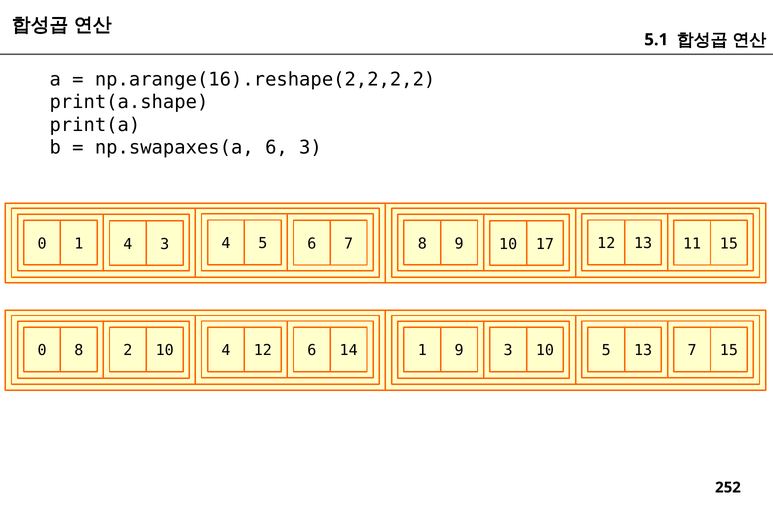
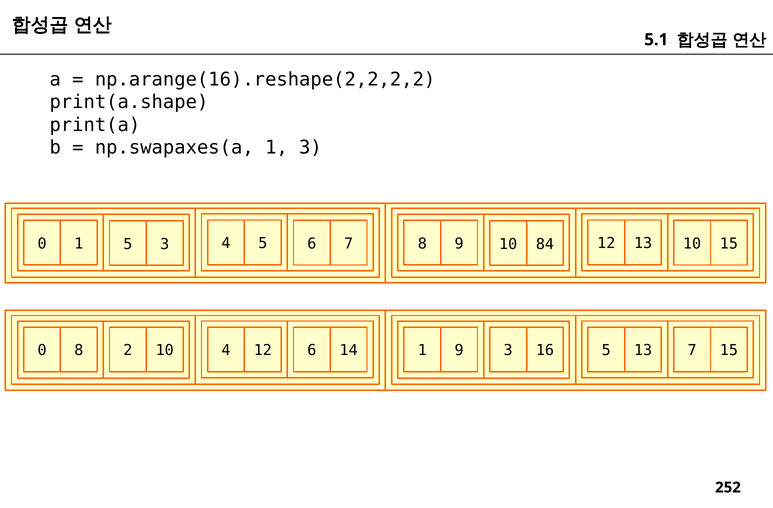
np.swapaxes(a 6: 6 -> 1
1 4: 4 -> 5
17: 17 -> 84
13 11: 11 -> 10
3 10: 10 -> 16
